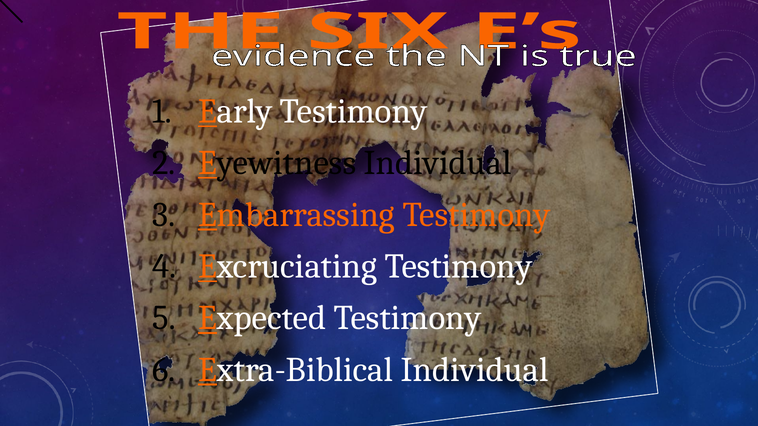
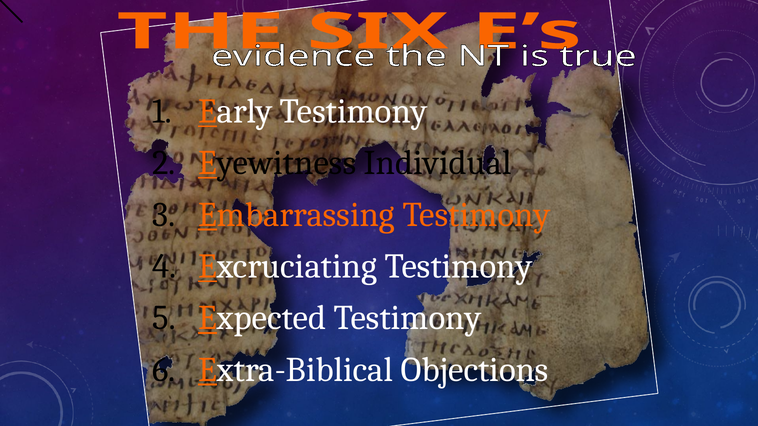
Extra-Biblical Individual: Individual -> Objections
